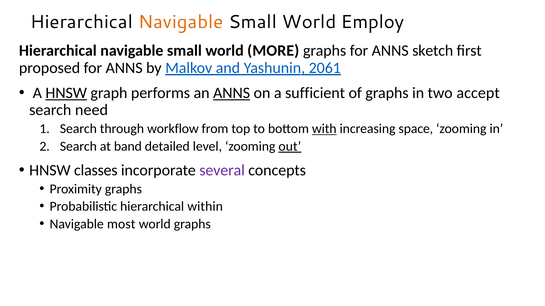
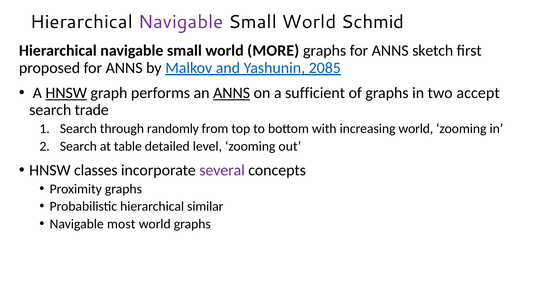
Navigable at (181, 22) colour: orange -> purple
Employ: Employ -> Schmid
2061: 2061 -> 2085
need: need -> trade
workflow: workflow -> randomly
with underline: present -> none
increasing space: space -> world
band: band -> table
out underline: present -> none
within: within -> similar
